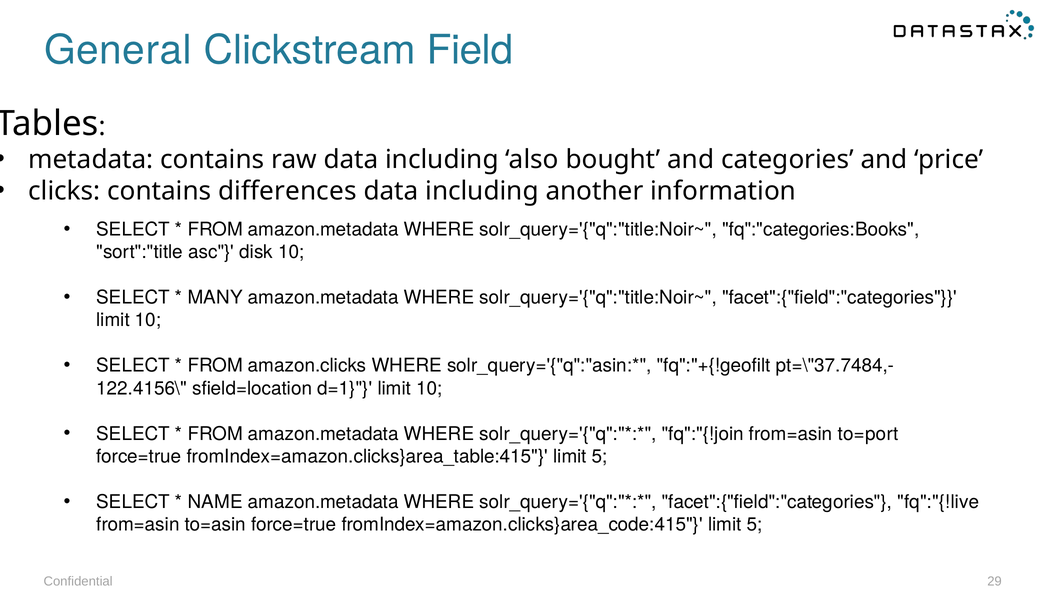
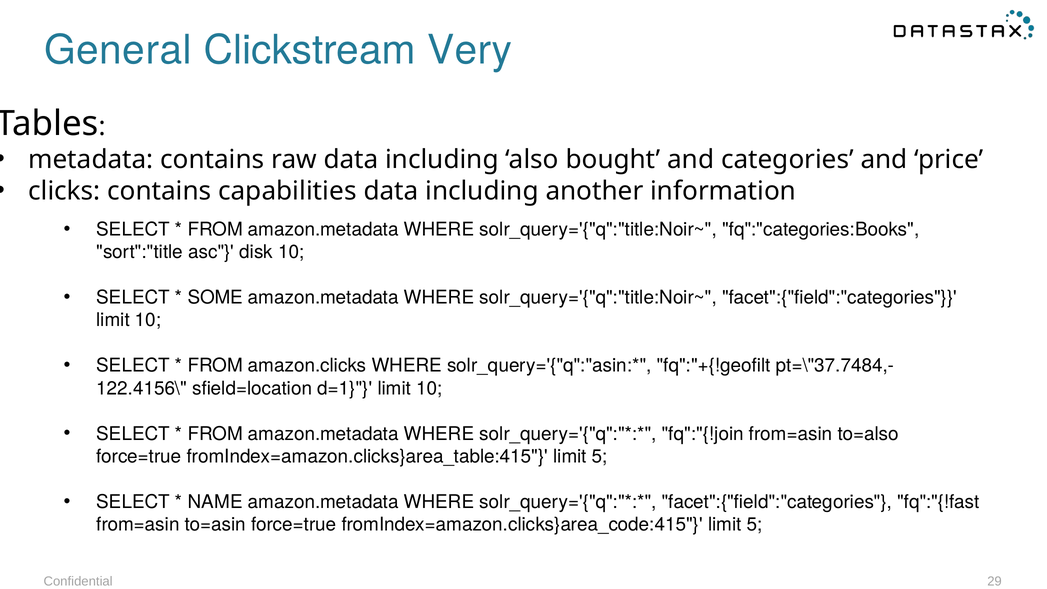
Field: Field -> Very
differences: differences -> capabilities
MANY: MANY -> SOME
to=port: to=port -> to=also
fq":"{!live: fq":"{!live -> fq":"{!fast
